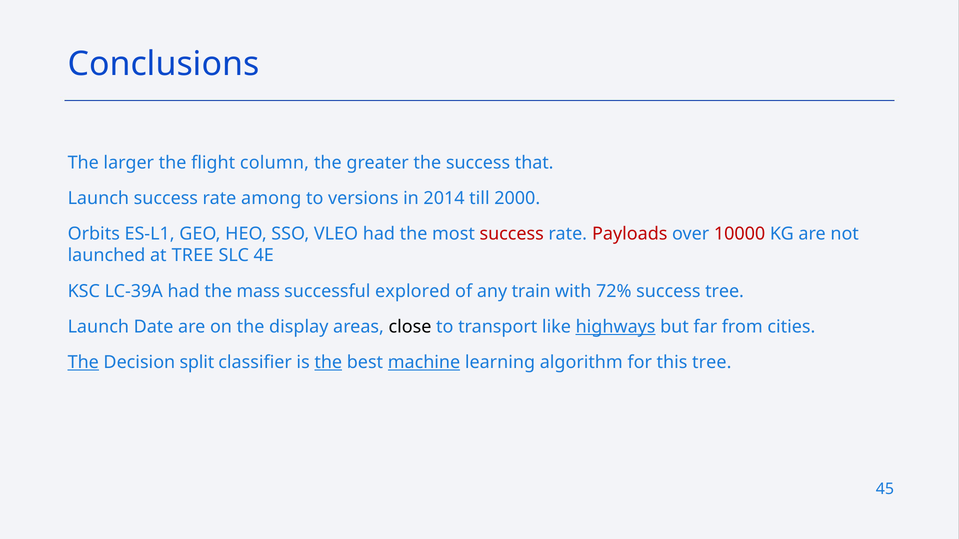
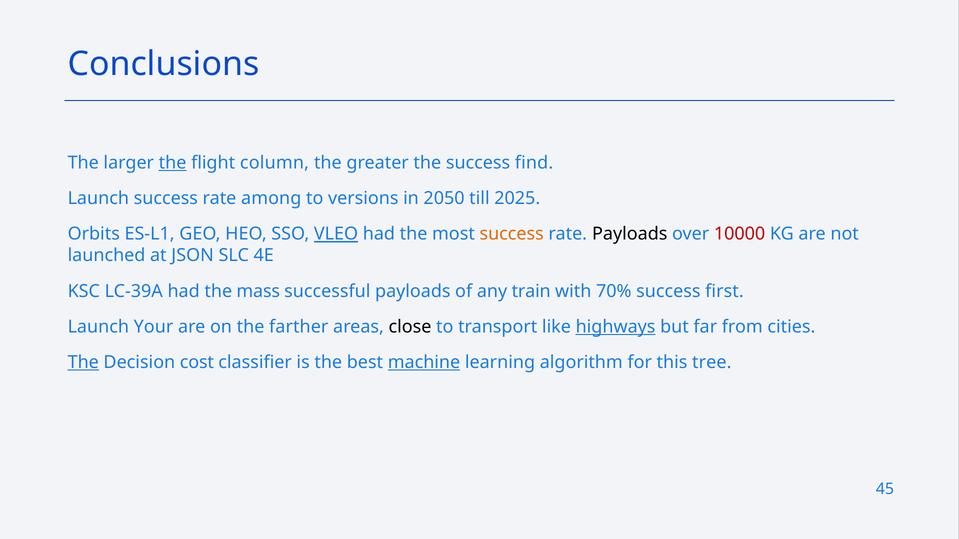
the at (173, 163) underline: none -> present
that: that -> find
2014: 2014 -> 2050
2000: 2000 -> 2025
VLEO underline: none -> present
success at (512, 234) colour: red -> orange
Payloads at (630, 234) colour: red -> black
at TREE: TREE -> JSON
successful explored: explored -> payloads
72%: 72% -> 70%
success tree: tree -> first
Date: Date -> Your
display: display -> farther
split: split -> cost
the at (328, 362) underline: present -> none
